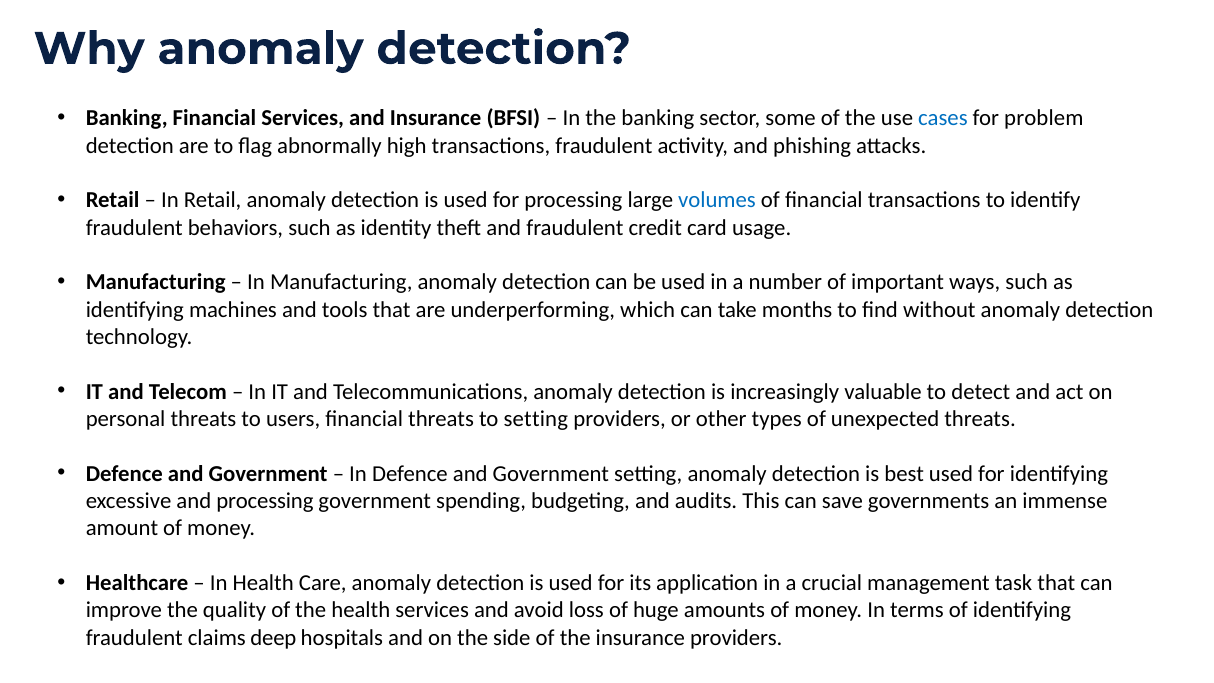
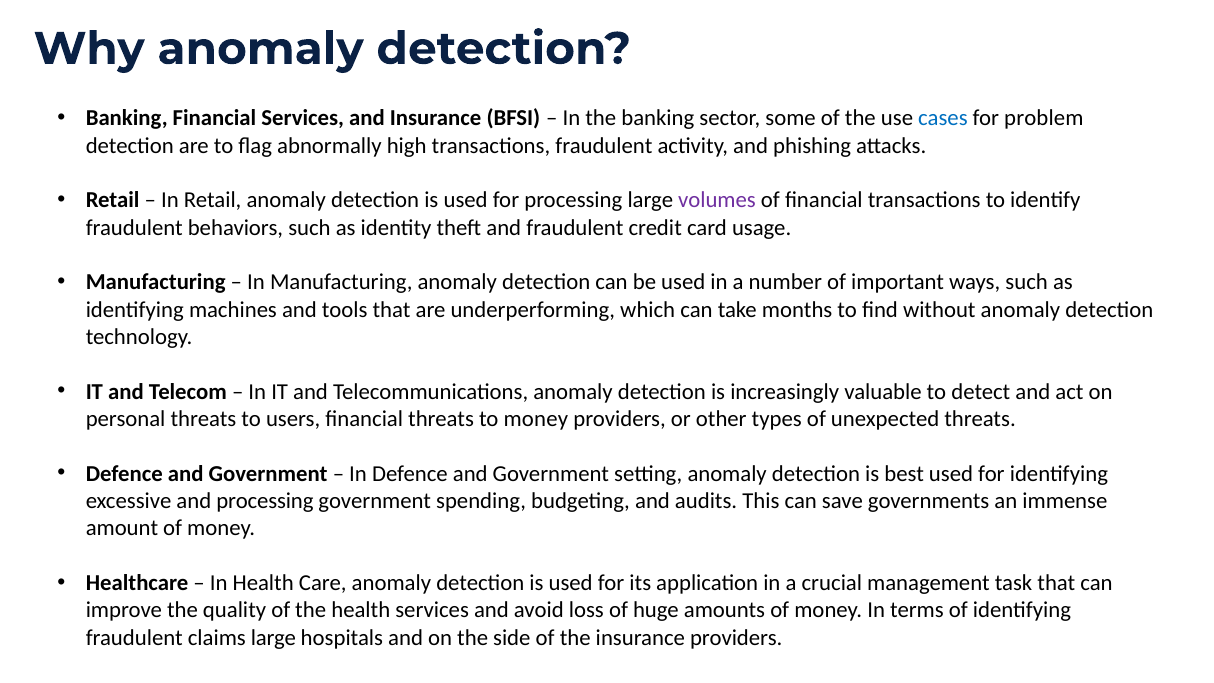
volumes colour: blue -> purple
to setting: setting -> money
claims deep: deep -> large
